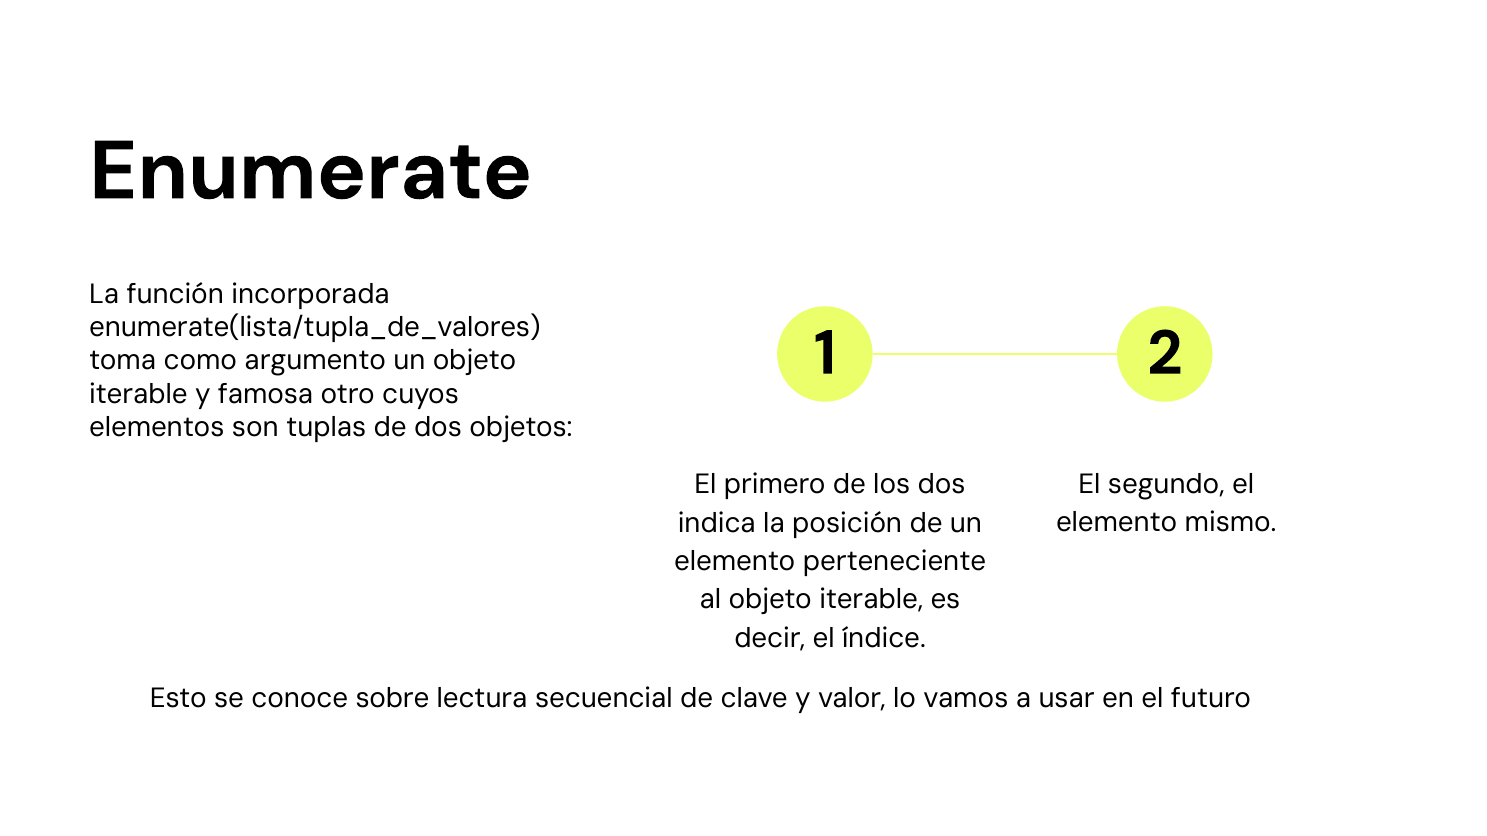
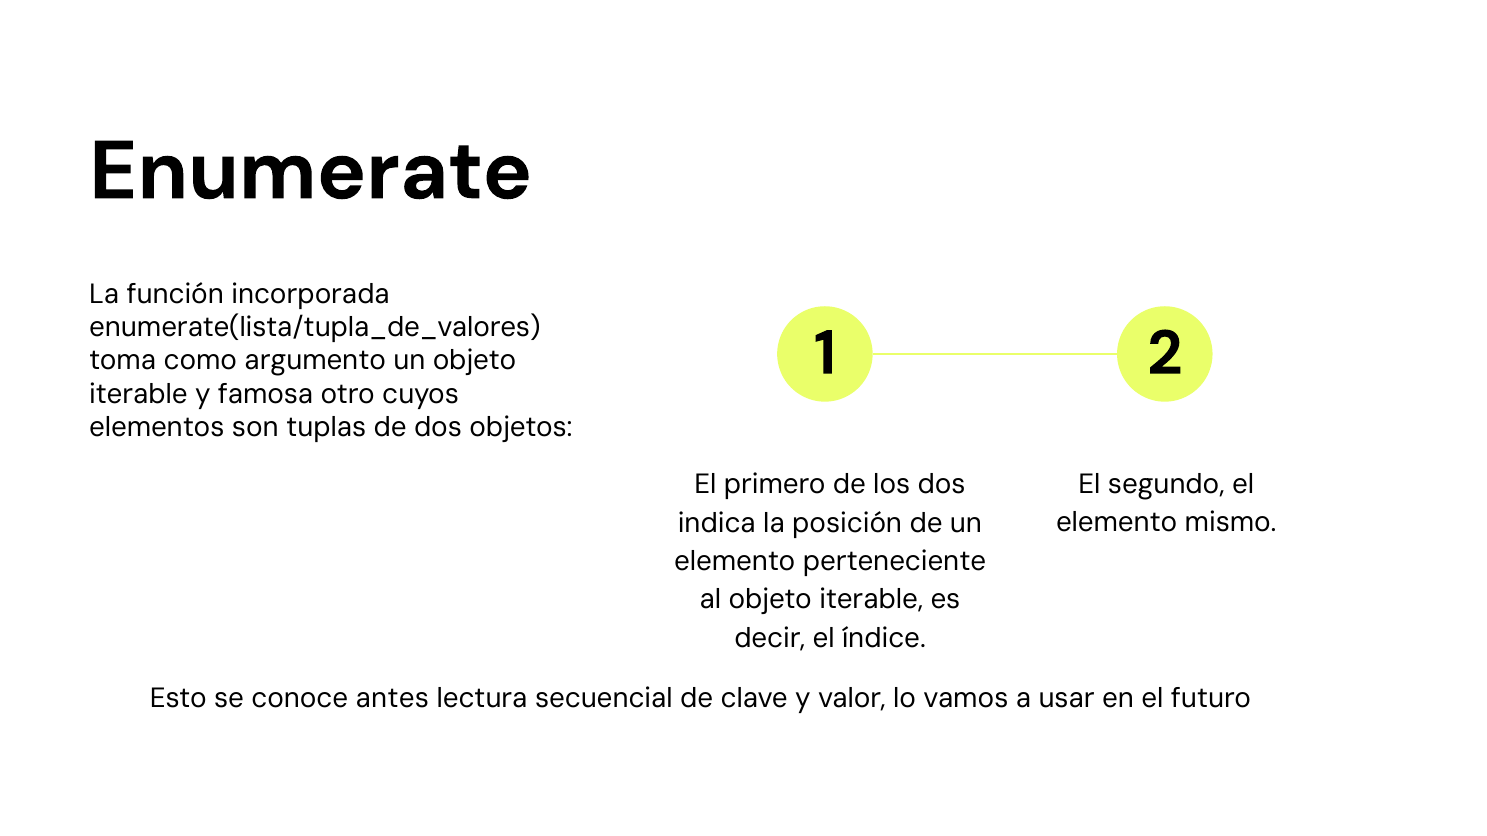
sobre: sobre -> antes
